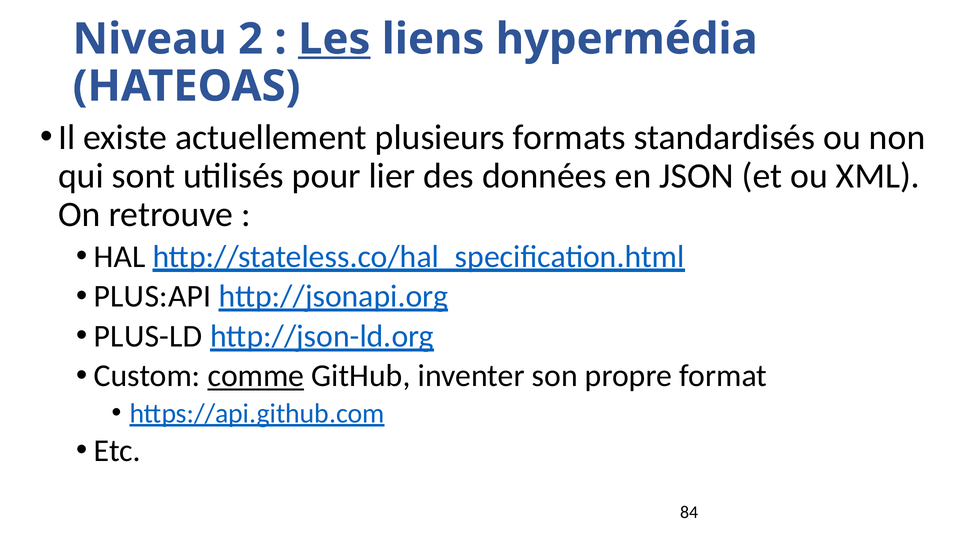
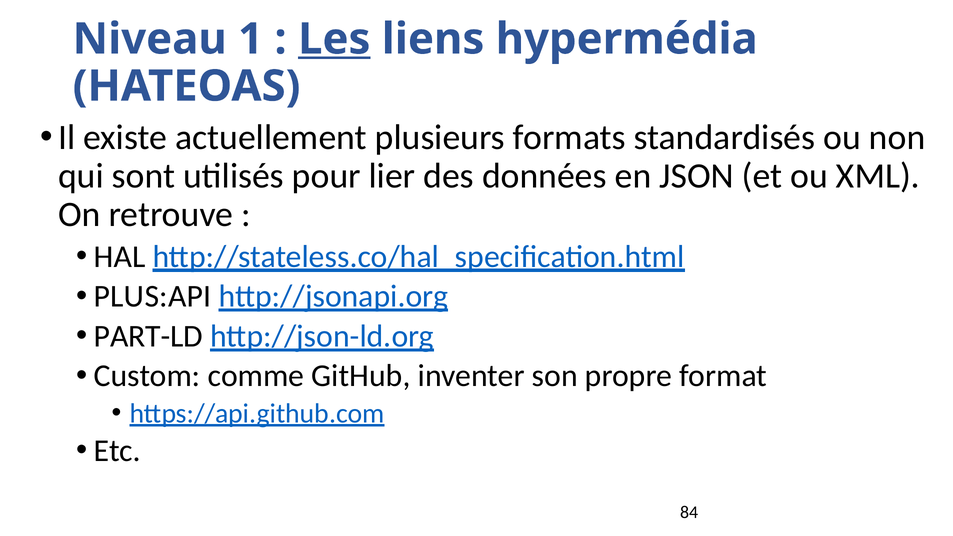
2: 2 -> 1
PLUS-LD: PLUS-LD -> PART-LD
comme underline: present -> none
